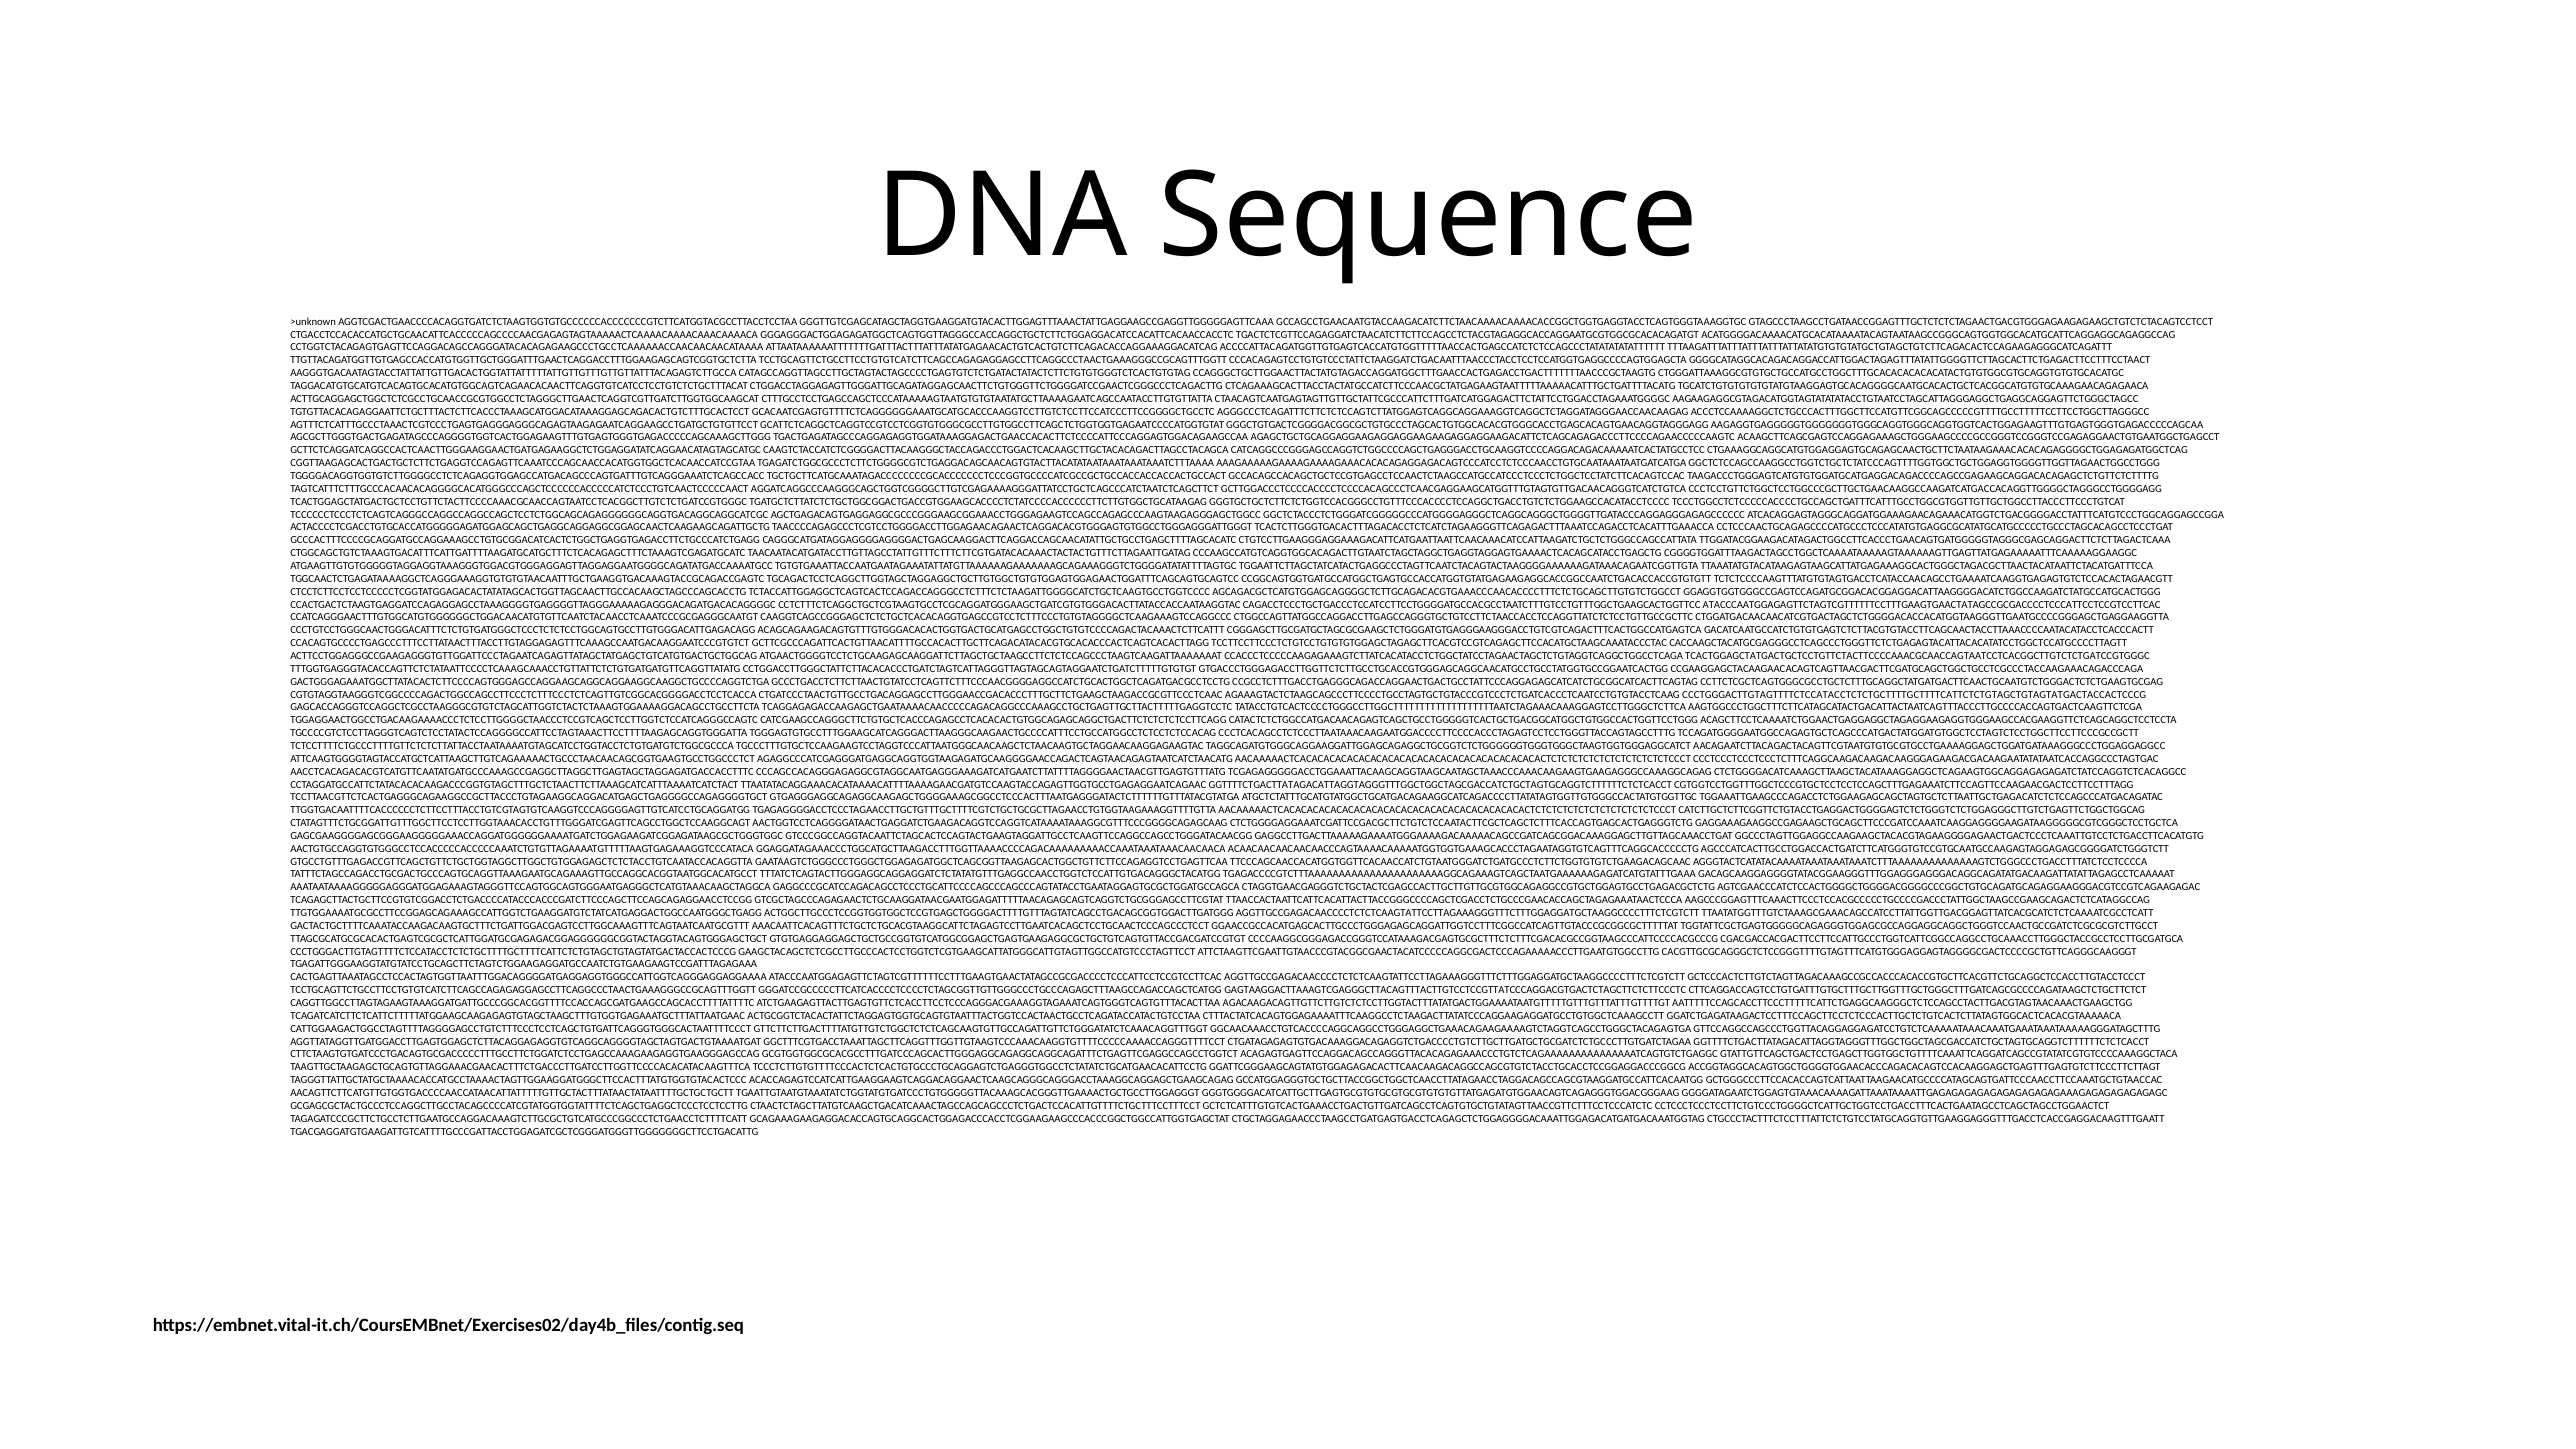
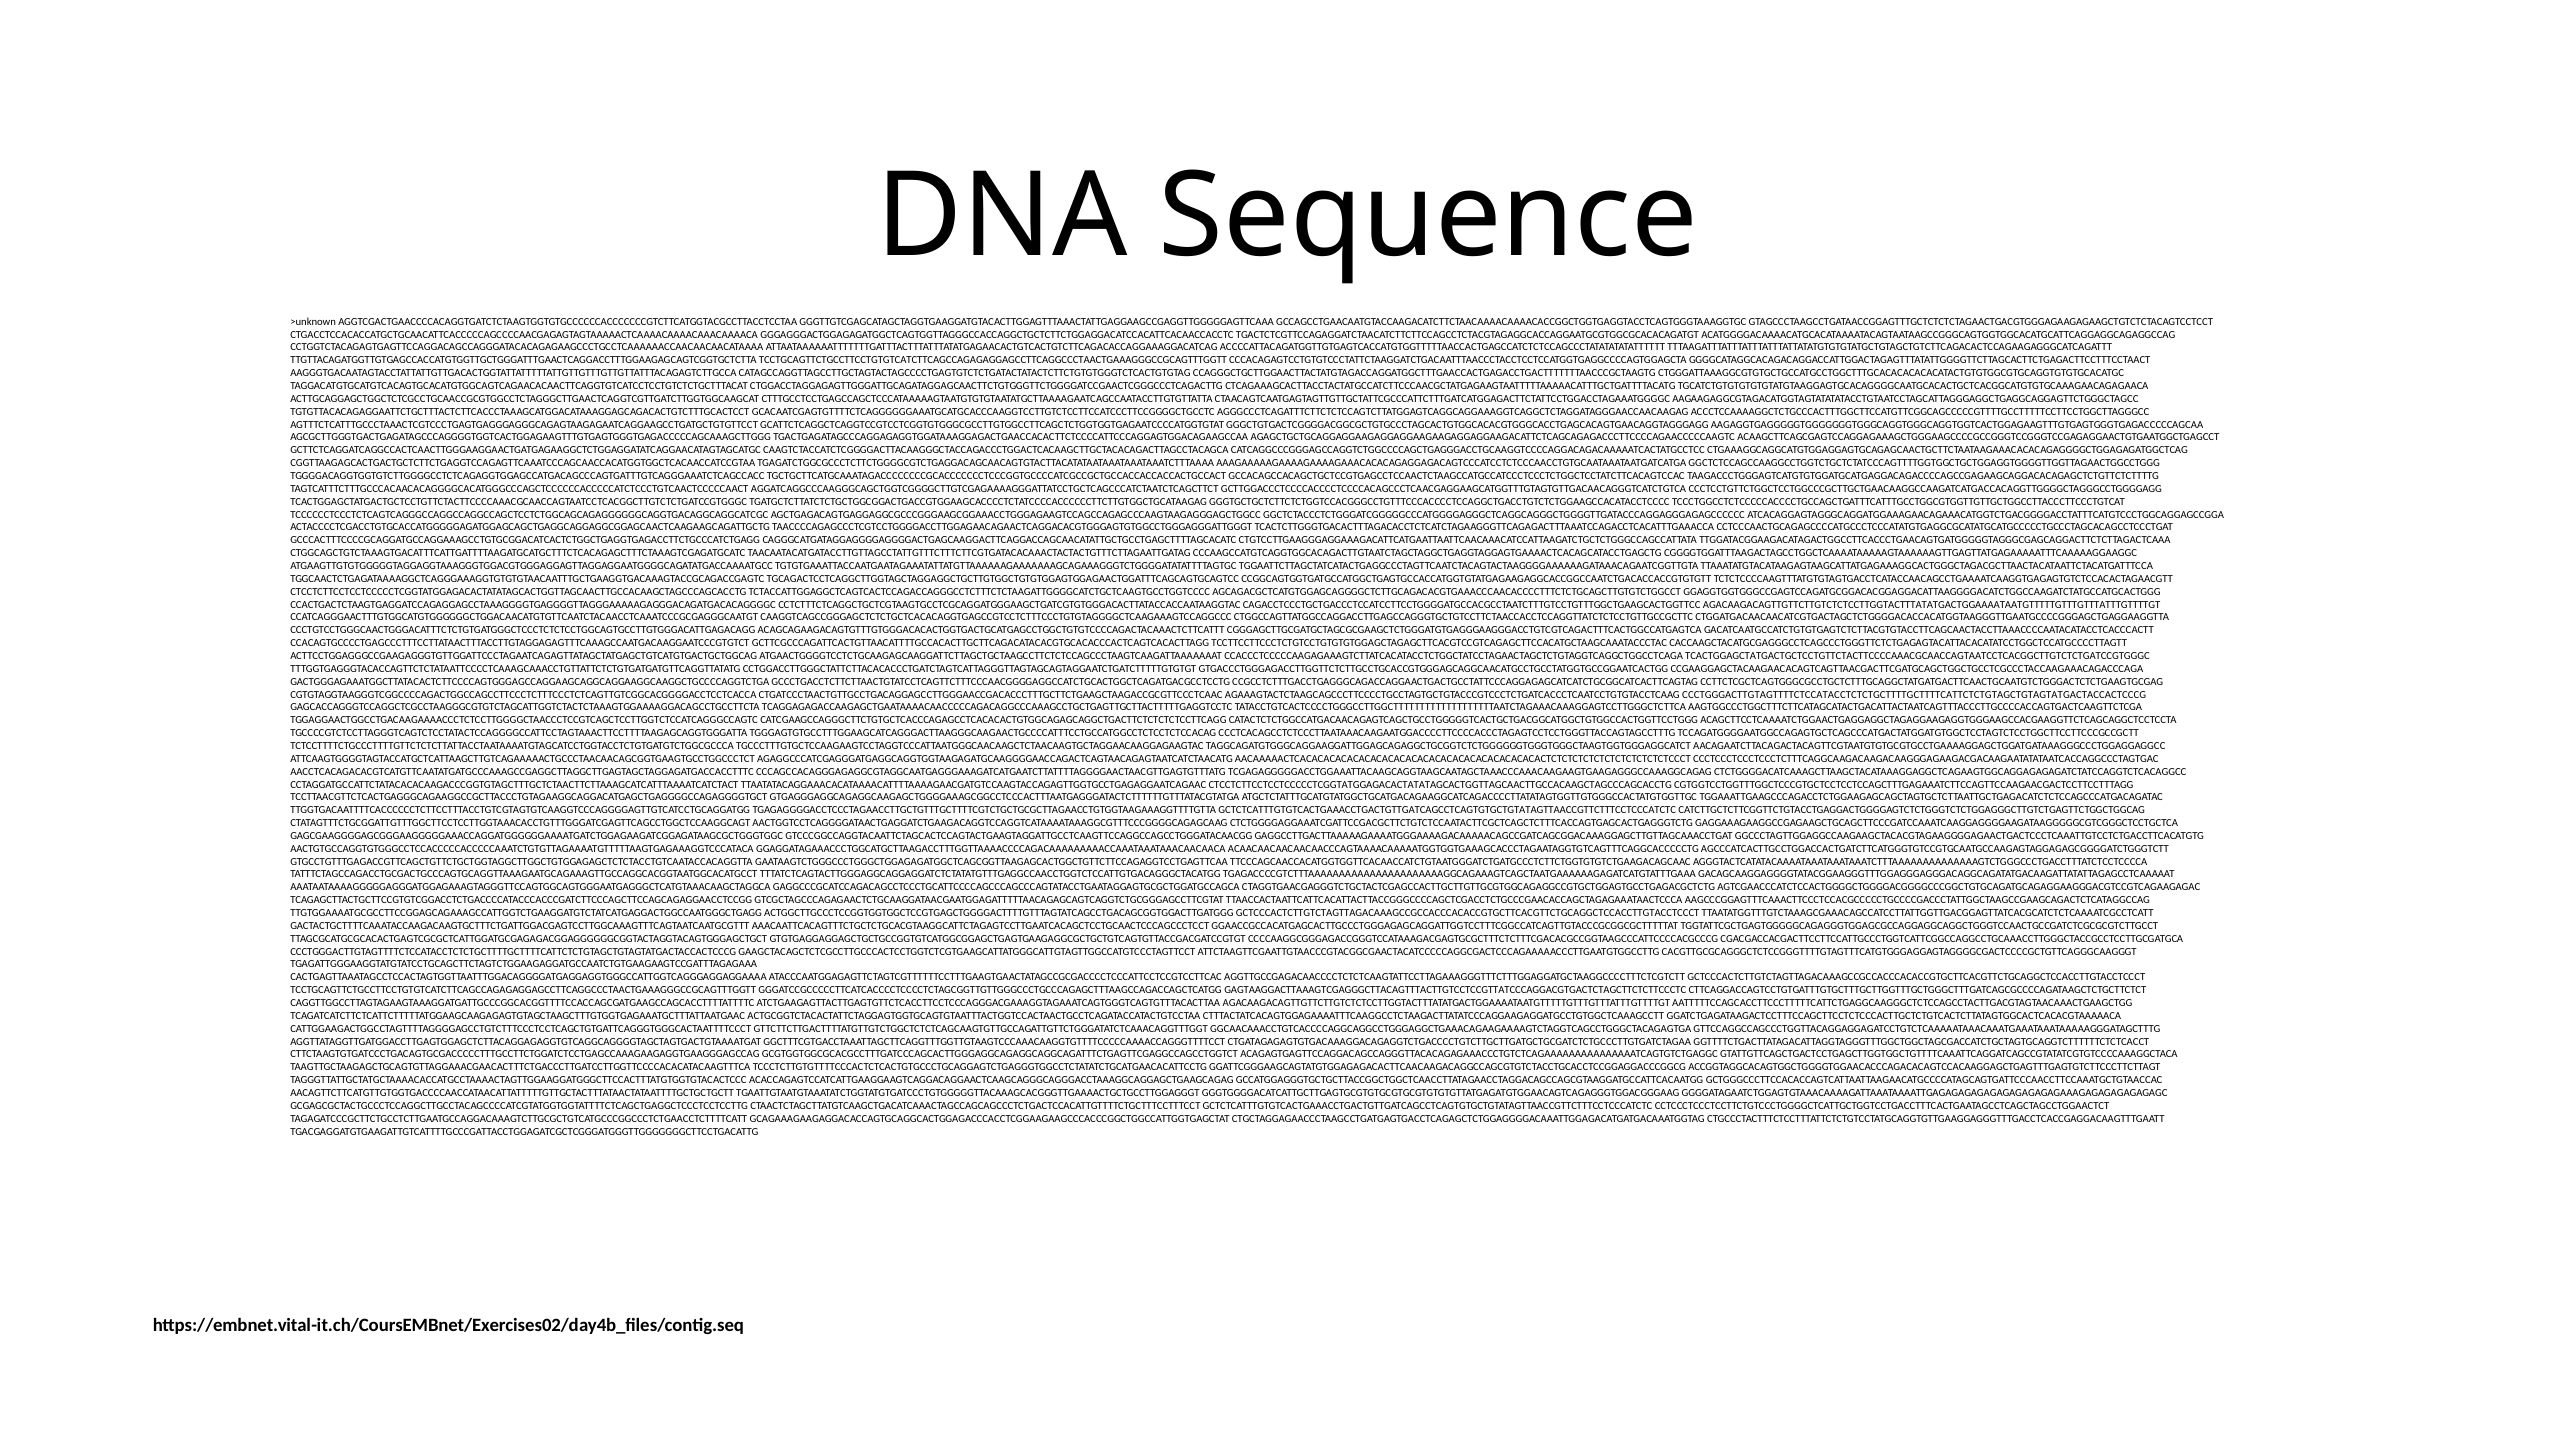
CAGACCTCCCTGCTGACCCTCCATCCTTCCTGGGGATGCCACGCCTAATCTTTGTCCTGTTTGGCTGAAGCACTGGTTCC ATACCCAATGGAGAGTTCTAGTCGTTTTTTCCTTTGAAGTGAACTATAGCCGCGACCCCTCCCATTCCTCCGTCCTTCAC: ATACCCAATGGAGAGTTCTAGTCGTTTTTTCCTTTGAAGTGAACTATAGCCGCGACCCCTCCCATTCCTCCGTCCTTCAC -> AGACAAGACAGTTGTTCTTGTCTCTCCTTGGTACTTTATATGACTGGAAAATAATGTTTTTGTTTGTTTATTTGTTTTGT
TTAATATACAGGAAACACATAAAACATTTTAAAAGAACGATGTCCAAGTACCAGAGTTGGTGCCTGAGAGGAATCAGAAC GGTTTTCTGACTTATAGACATTAGGTAGGGTTTGGCTGGCTAGCGACCATCTGCTAGTGCAGGTCTTTTTTCTCTCACCT: GGTTTTCTGACTTATAGACATTAGGTAGGGTTTGGCTGGCTAGCGACCATCTGCTAGTGCAGGTCTTTTTTCTCTCACCT -> CTCCTCTTCCTCCTCCCCCTCGGTATGGAGACACTATATAGCACTGGTTAGCAACTTGCCACAAGCTAGCCCAGCACCTG
TGAGAGGGGACCTCCCTAGAACCTTGCTGTTTGCTTTTCGTCTGCTGCGCTTAGAACCTGTGGTAAGAAAGGTTTTGTTA AACAAAAACTCACACACACACACACACACACACACACACACACACACACACACTCTCTCTCTCTCTCTCTCTCTCTCCCT: AACAAAAACTCACACACACACACACACACACACACACACACACACACACACACTCTCTCTCTCTCTCTCTCTCTCTCCCT -> GCTCTCATTTGTGTCACTGAAACCTGACTGTTGATCAGCCTCAGTGTGCTGTATAGTTAACCGTTCTTTCCTCCCATCTC
ACTGGCTTGCCCTCCGGTGGTGGCTCCGTGAGCTGGGGACTTTTGTTTAGTATCAGCCTGACAGCGGTGGACTTGATGGG AGGTTGCCGAGACAACCCCTCTCTCAAGTATTCCTTAGAAAGGGTTTCTTTGGAGGATGCTAAGGCCCCTTTCTCGTCTT: AGGTTGCCGAGACAACCCCTCTCTCAAGTATTCCTTAGAAAGGGTTTCTTTGGAGGATGCTAAGGCCCCTTTCTCGTCTT -> GCTCCCACTCTTGTCTAGTTAGACAAAGCCGCCACCCACACCGTGCTTCACGTTCTGCAGGCTCCACCTTGTACCTCCCT
